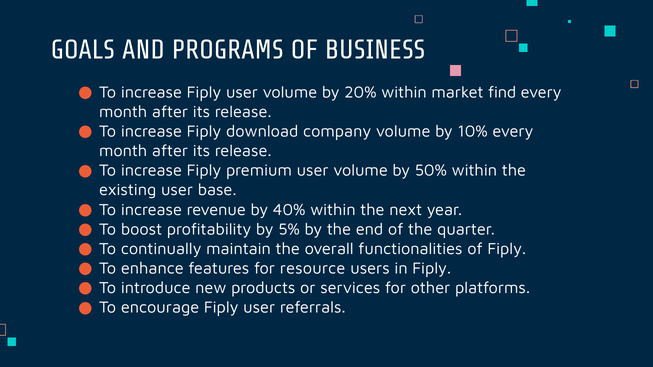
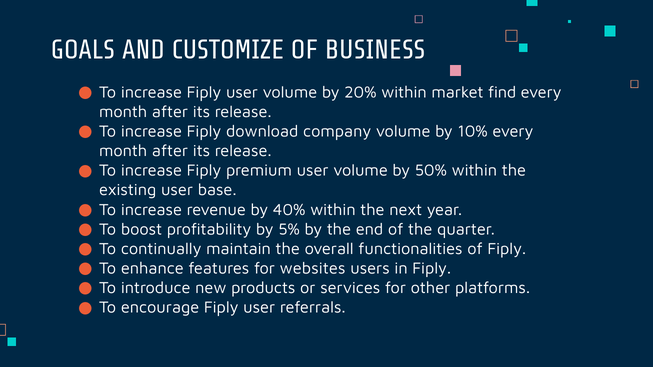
PROGRAMS: PROGRAMS -> CUSTOMIZE
resource: resource -> websites
